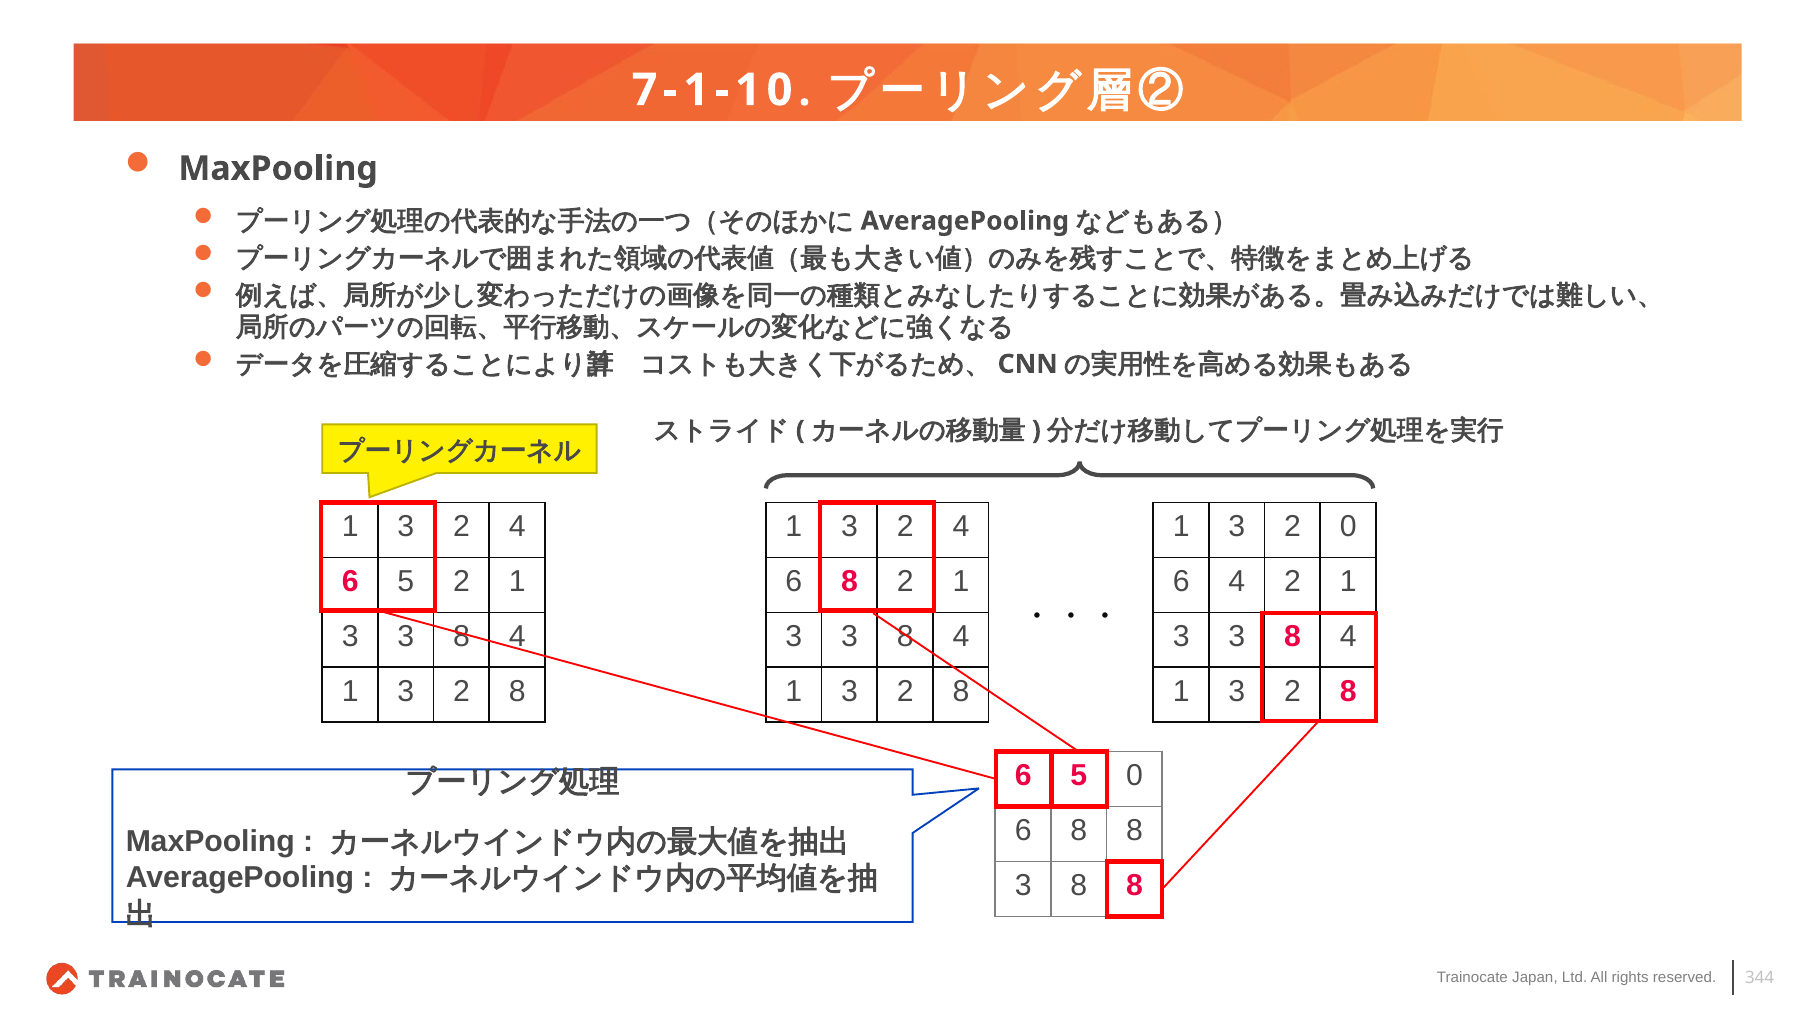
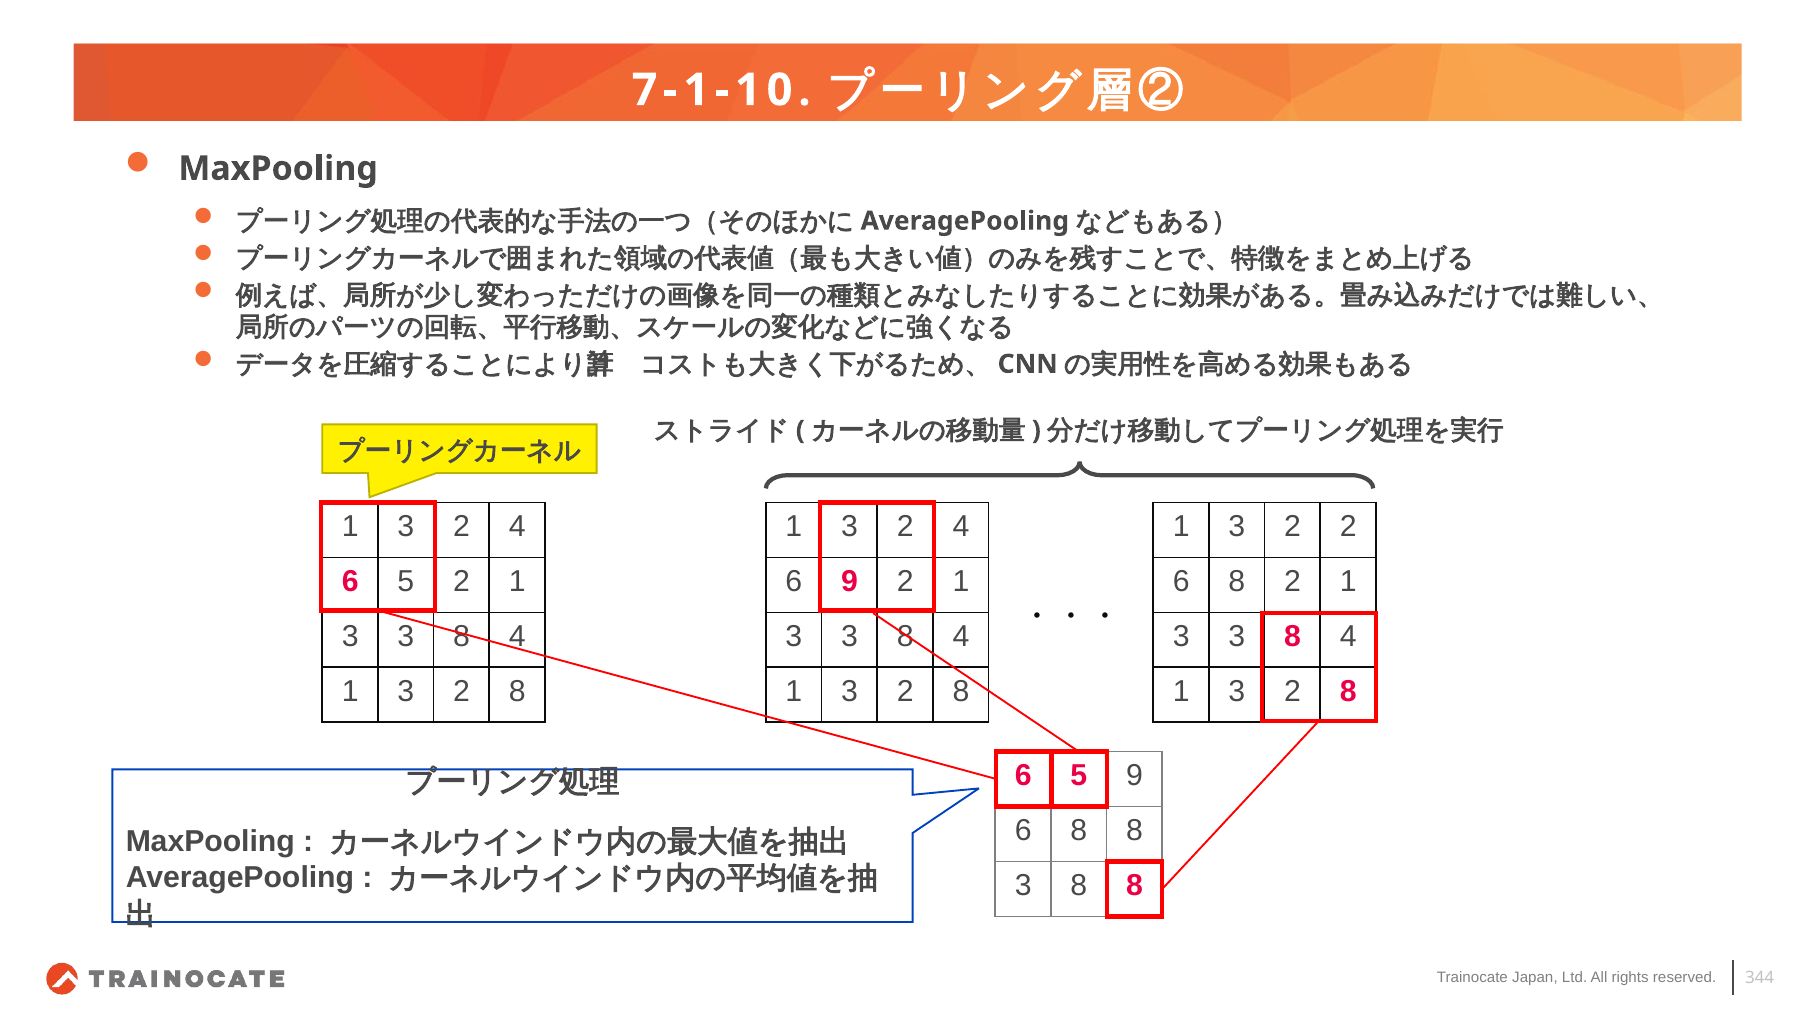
2 0: 0 -> 2
8 at (850, 581): 8 -> 9
4 at (1237, 581): 4 -> 8
5 0: 0 -> 9
